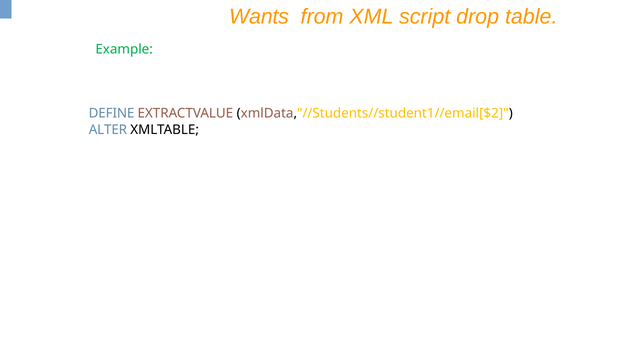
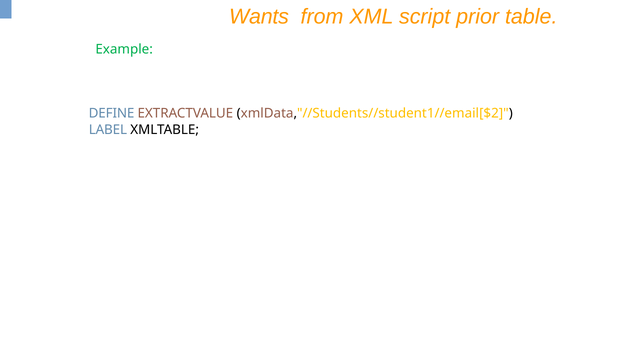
drop: drop -> prior
ALTER: ALTER -> LABEL
